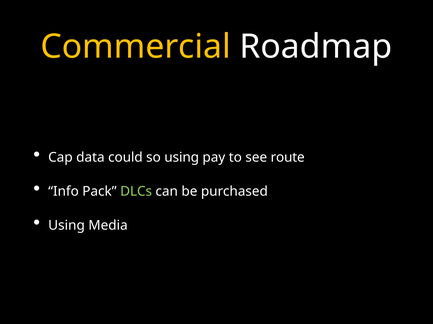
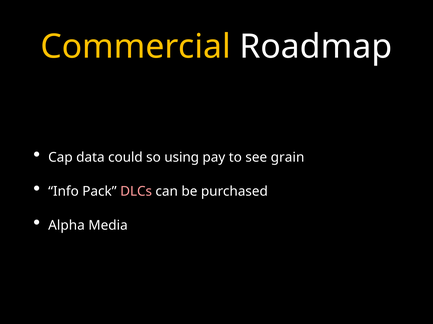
route: route -> grain
DLCs colour: light green -> pink
Using at (67, 226): Using -> Alpha
